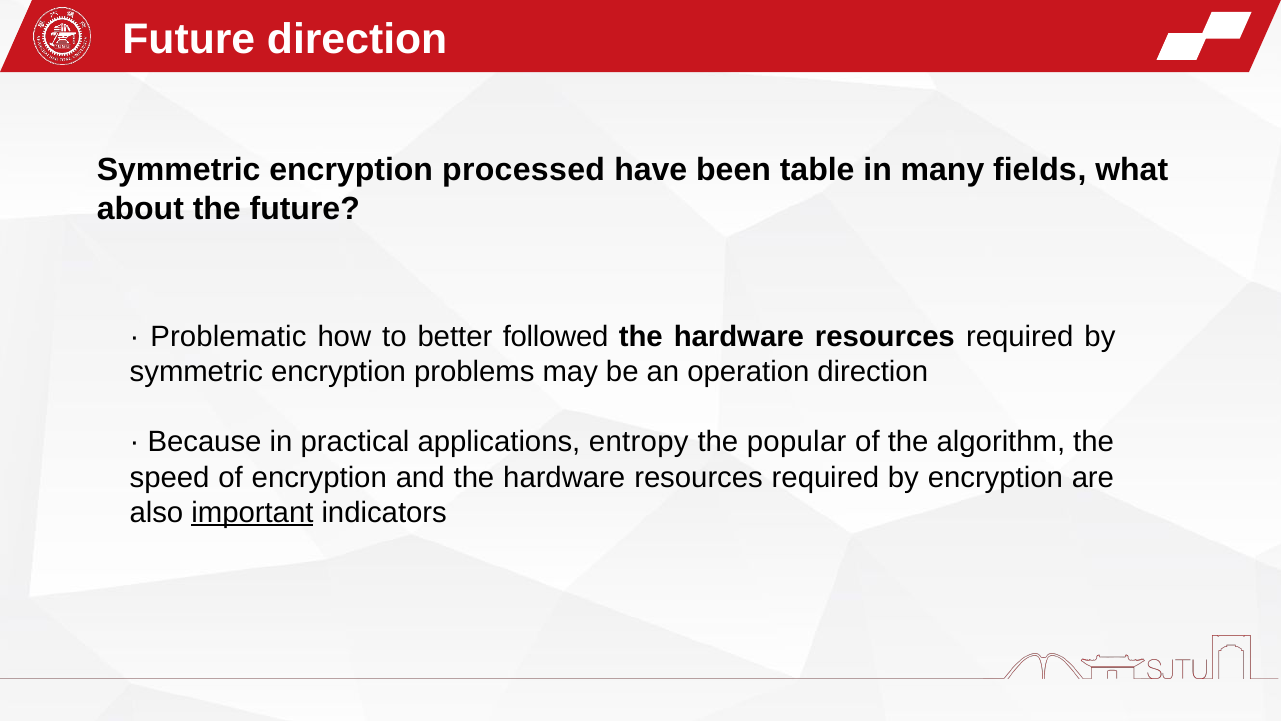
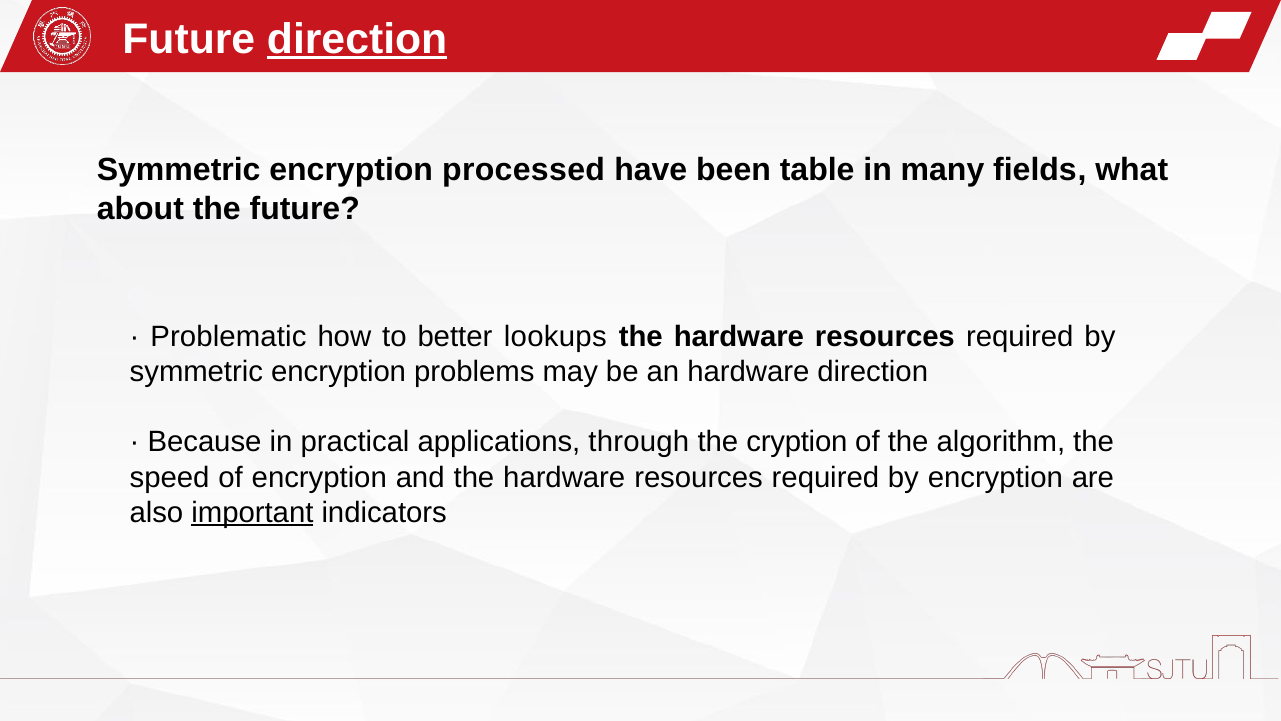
direction at (357, 39) underline: none -> present
followed: followed -> lookups
an operation: operation -> hardware
entropy: entropy -> through
popular: popular -> cryption
